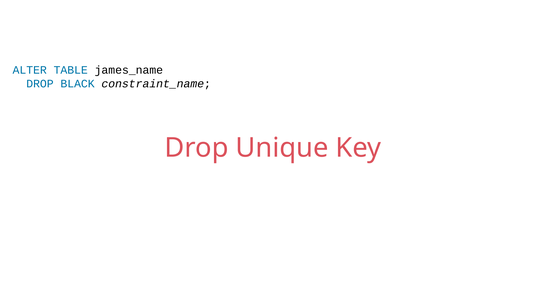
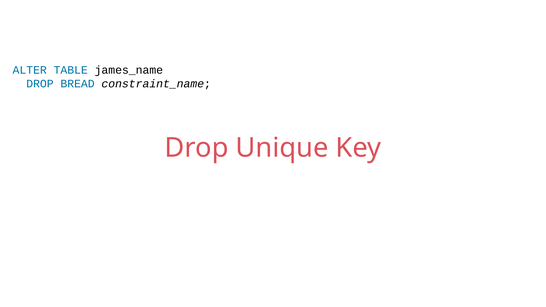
BLACK: BLACK -> BREAD
